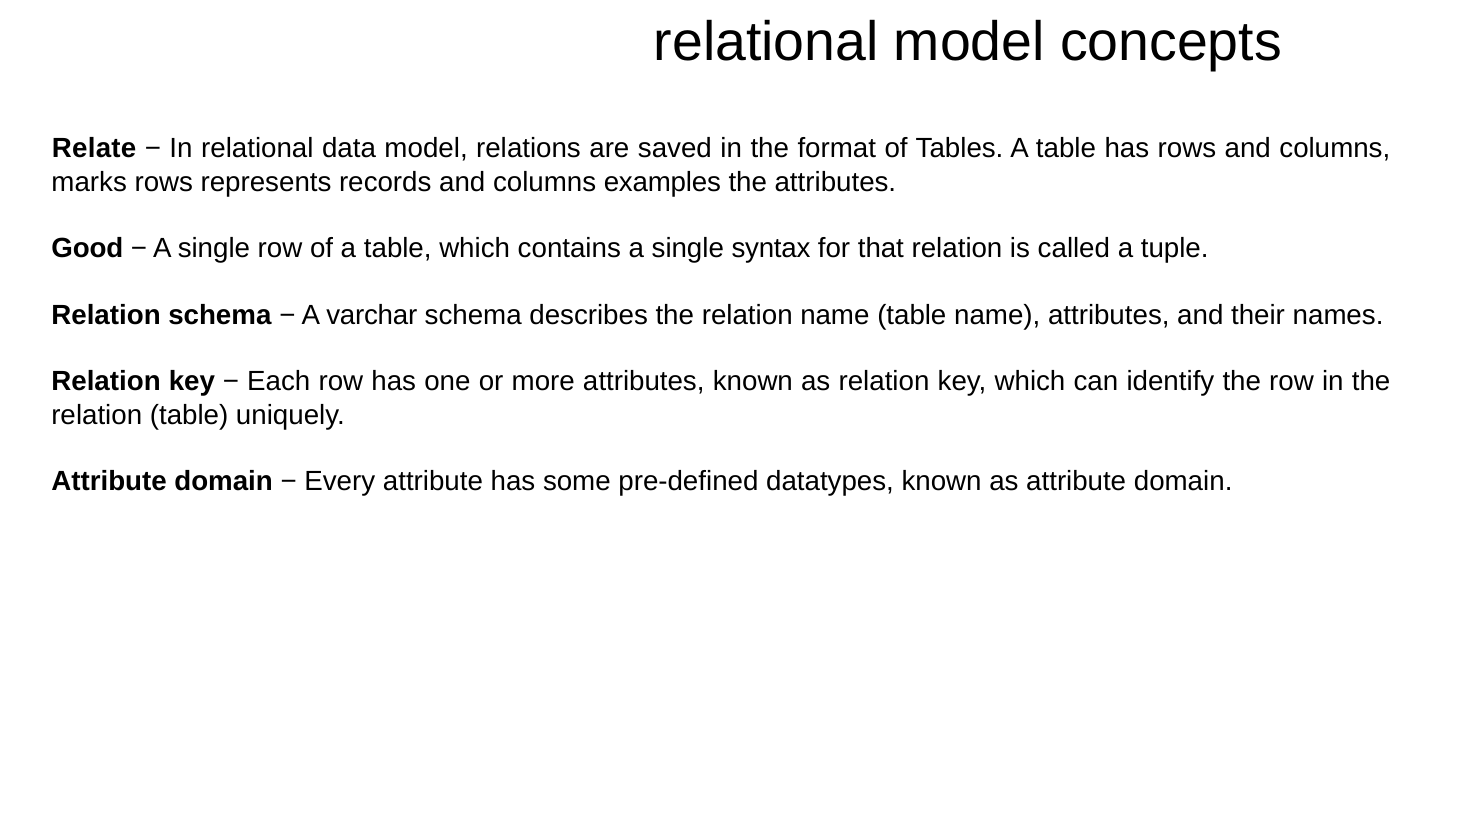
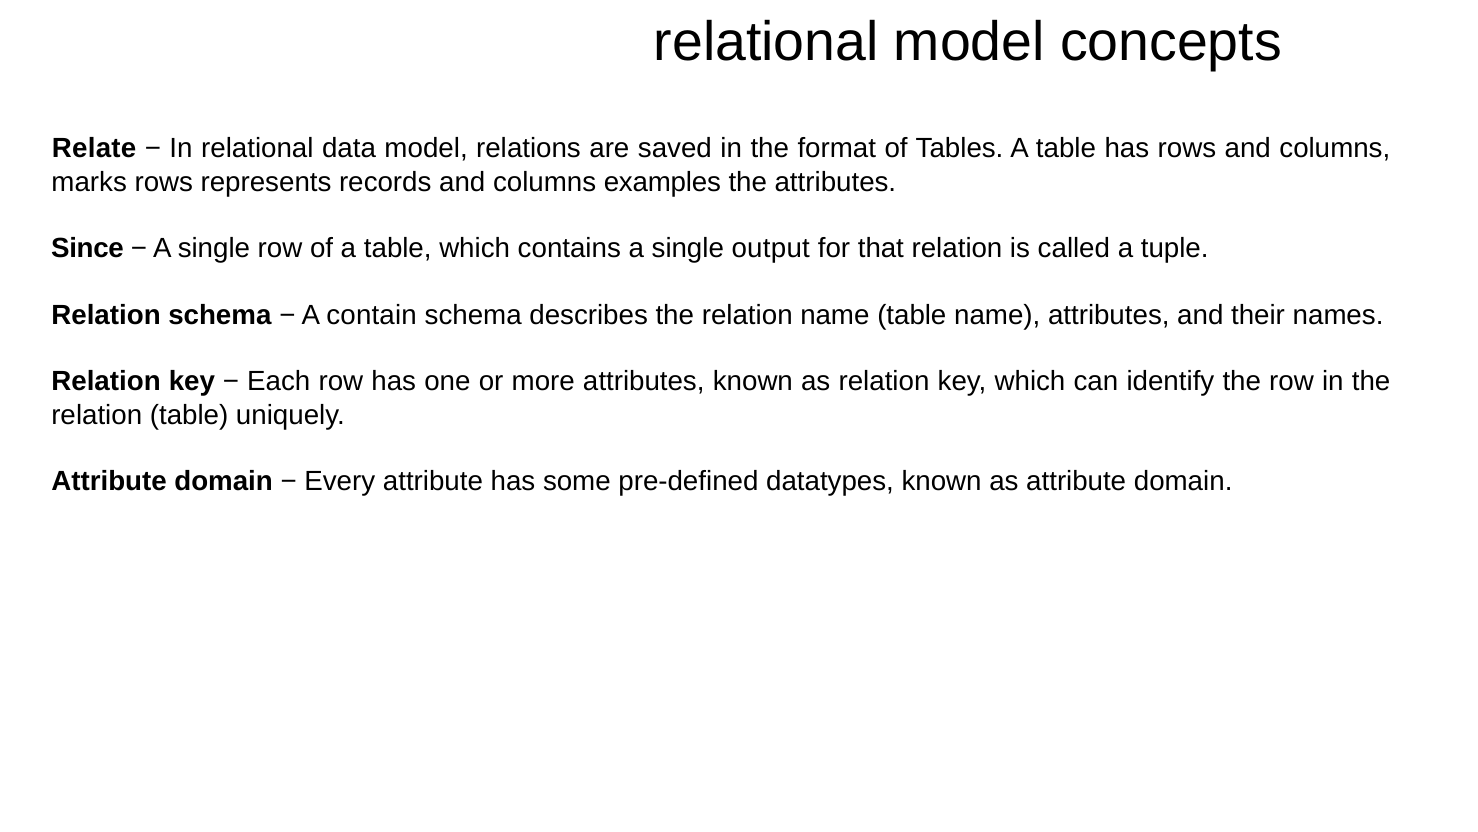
Good: Good -> Since
syntax: syntax -> output
varchar: varchar -> contain
